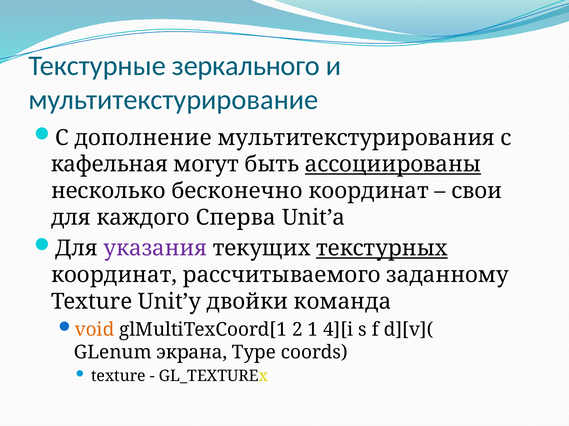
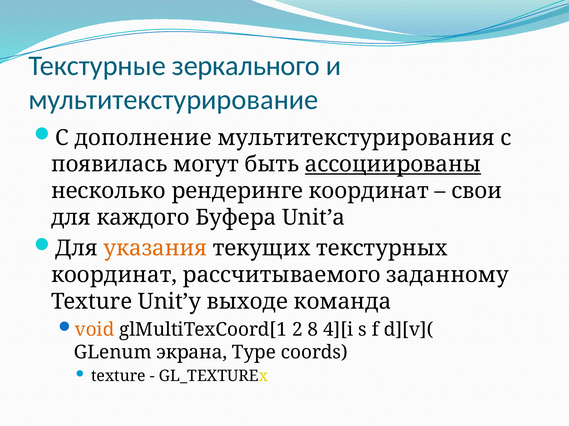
кафельная: кафельная -> появилась
бесконечно: бесконечно -> рендеринге
Сперва: Сперва -> Буфера
указания colour: purple -> orange
текстурных underline: present -> none
двойки: двойки -> выходе
1: 1 -> 8
